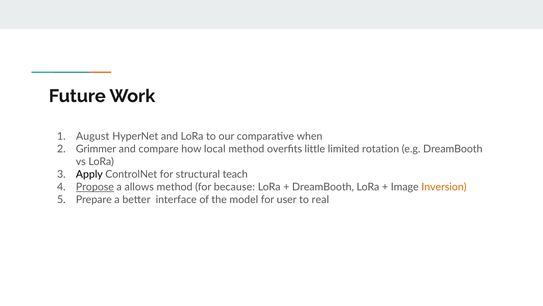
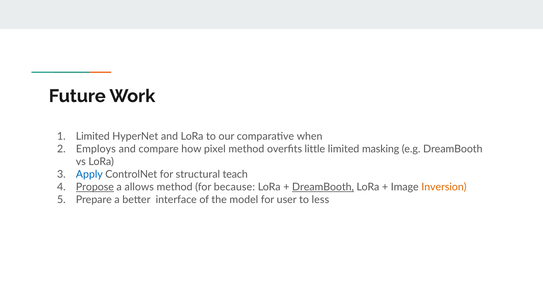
August at (93, 136): August -> Limited
Grimmer: Grimmer -> Employs
local: local -> pixel
rotation: rotation -> masking
Apply colour: black -> blue
DreamBooth at (323, 187) underline: none -> present
real: real -> less
